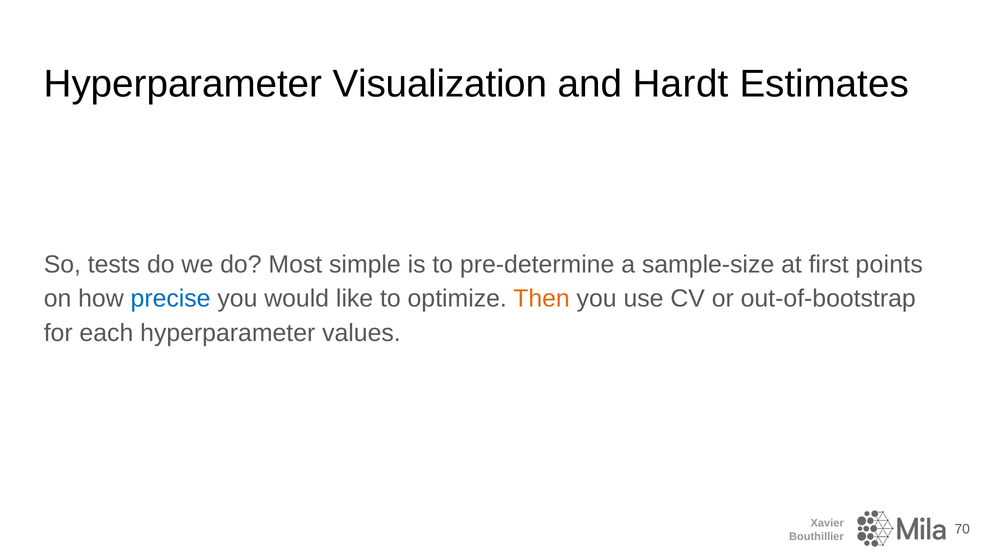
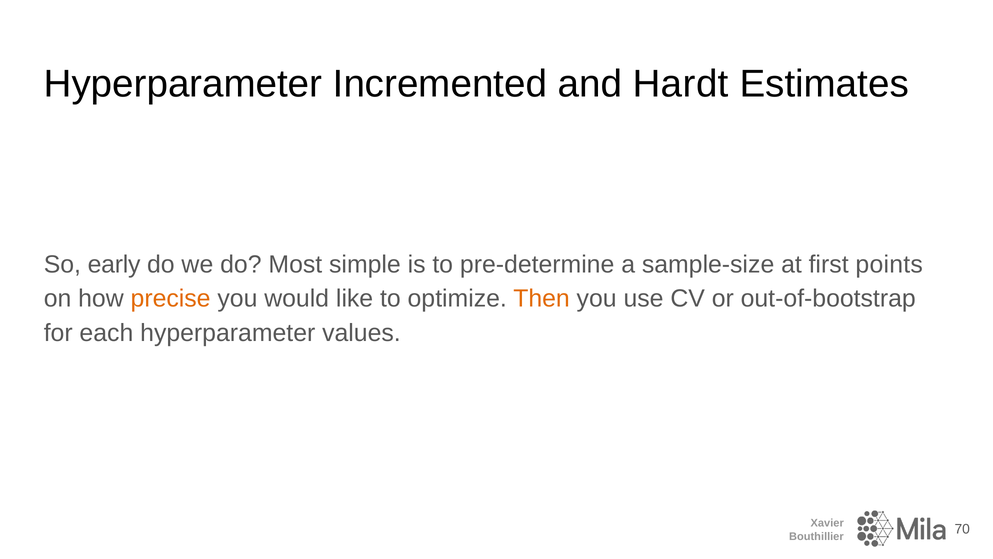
Visualization: Visualization -> Incremented
tests: tests -> early
precise colour: blue -> orange
